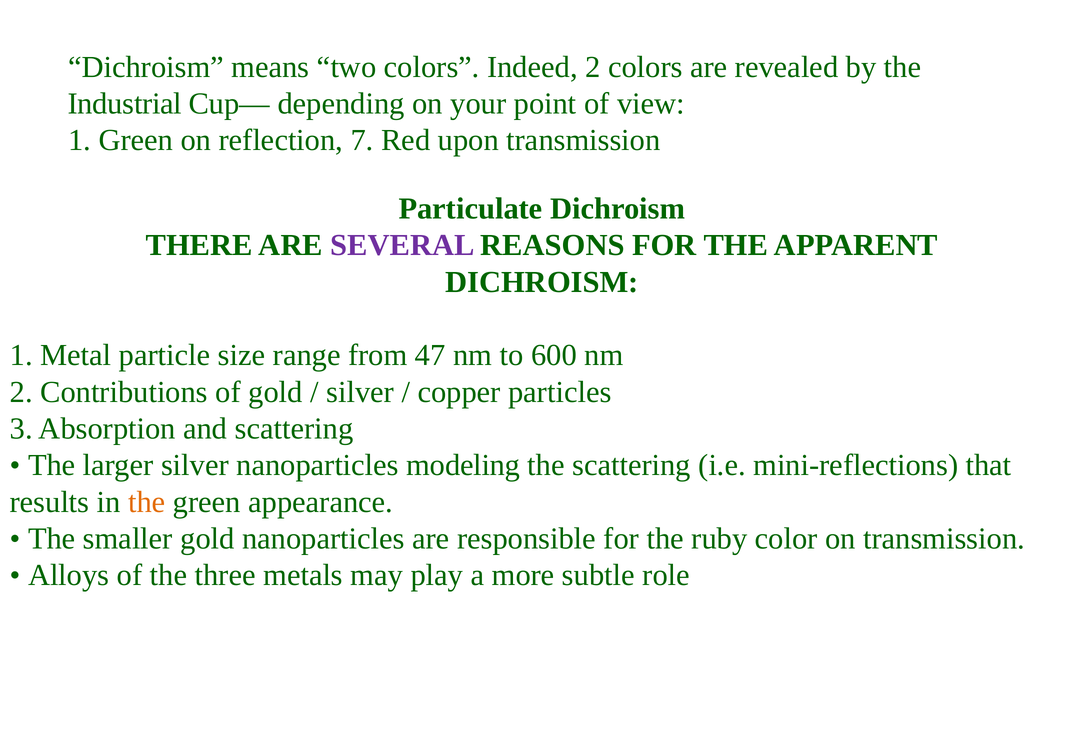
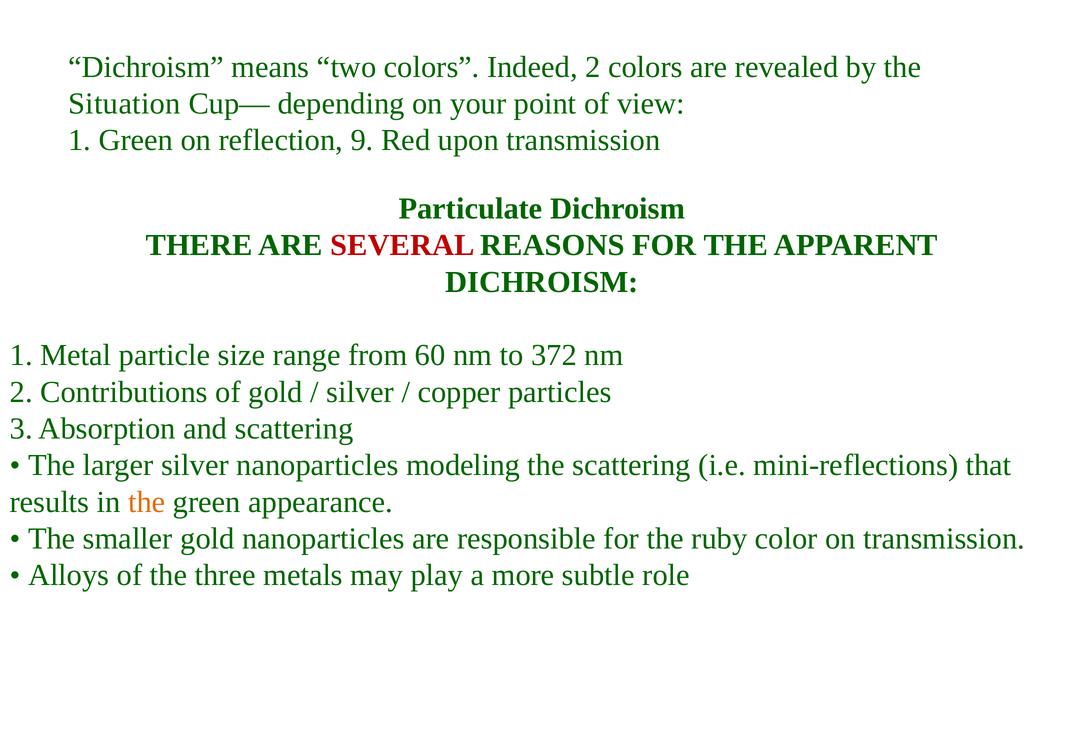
Industrial: Industrial -> Situation
7: 7 -> 9
SEVERAL colour: purple -> red
47: 47 -> 60
600: 600 -> 372
